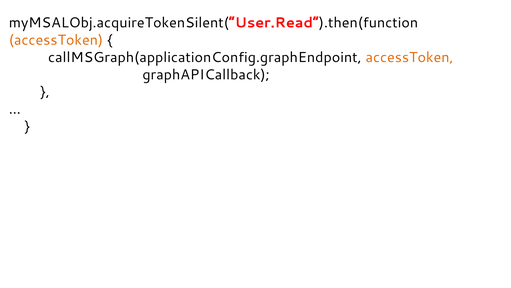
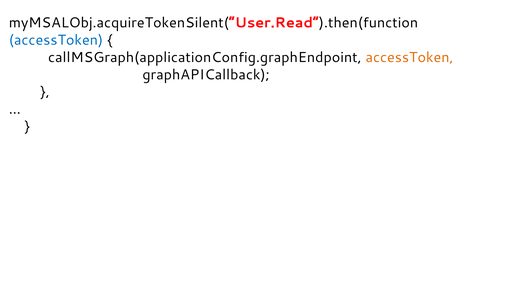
accessToken at (56, 40) colour: orange -> blue
